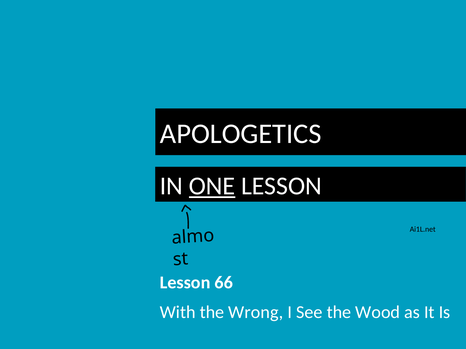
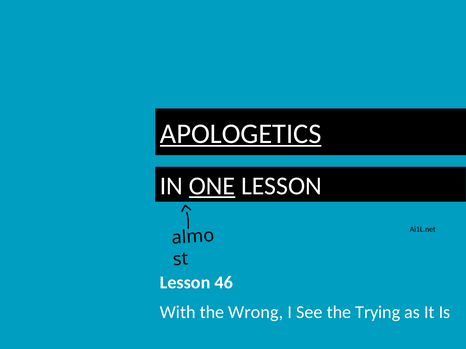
APOLOGETICS underline: none -> present
66: 66 -> 46
Wood: Wood -> Trying
